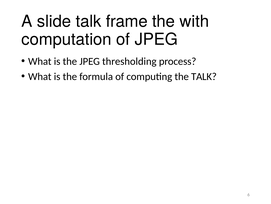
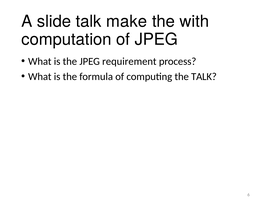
frame: frame -> make
thresholding: thresholding -> requirement
